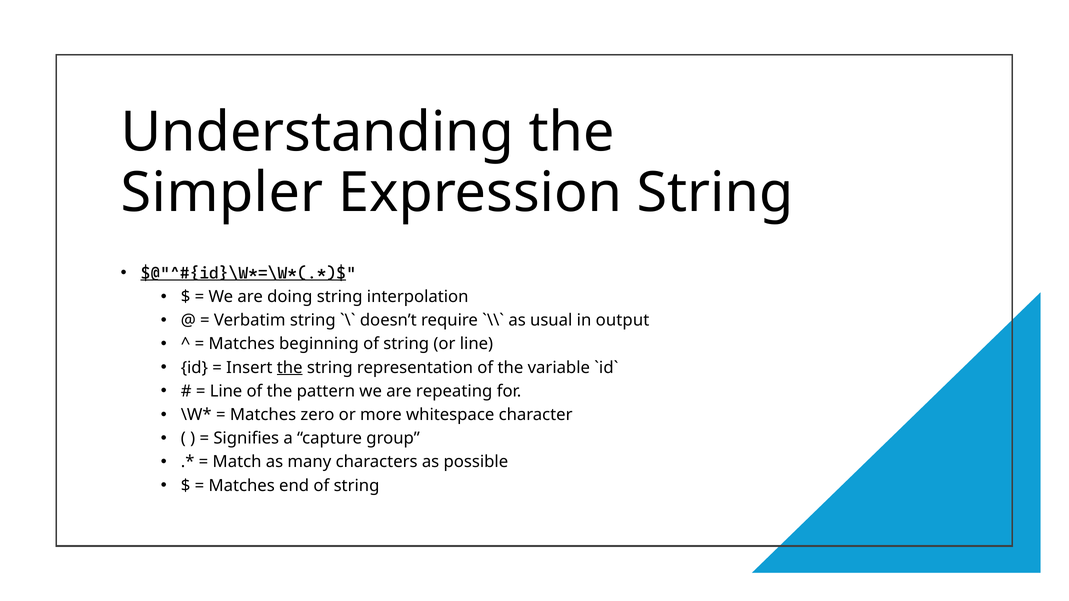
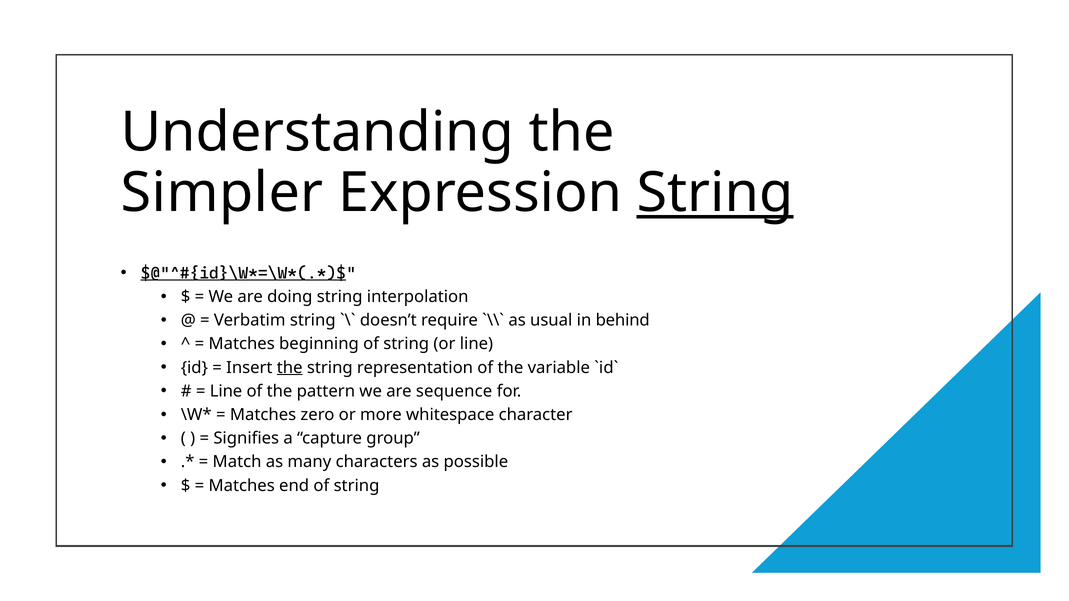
String at (715, 193) underline: none -> present
output: output -> behind
repeating: repeating -> sequence
